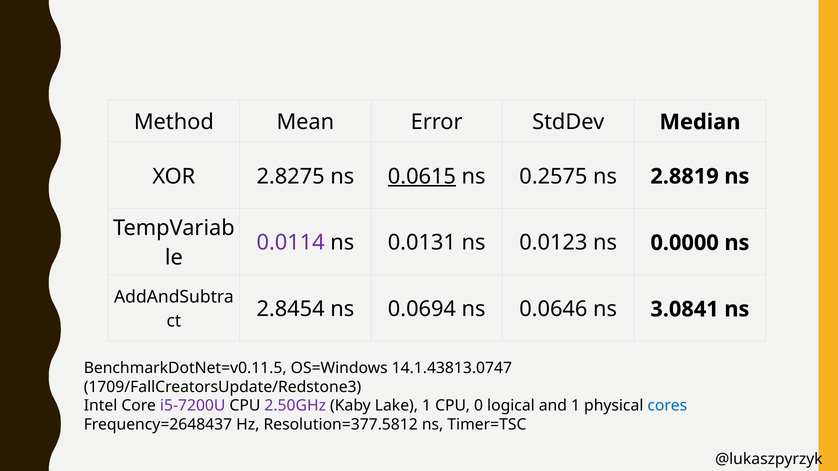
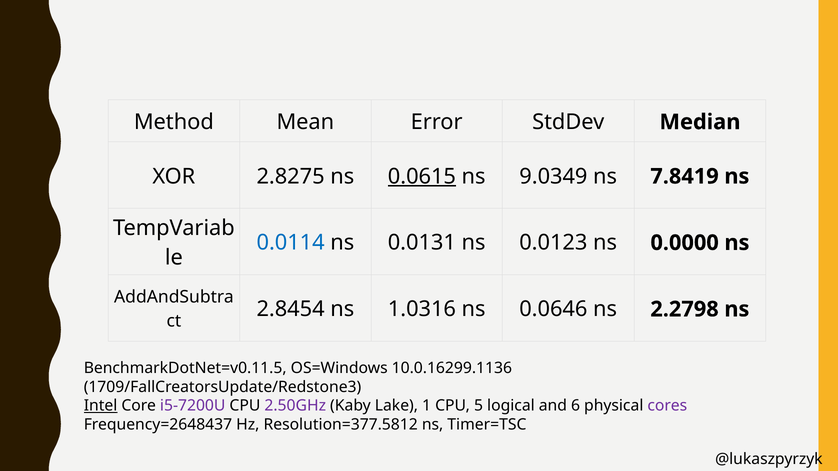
0.2575: 0.2575 -> 9.0349
2.8819: 2.8819 -> 7.8419
0.0114 colour: purple -> blue
0.0694: 0.0694 -> 1.0316
3.0841: 3.0841 -> 2.2798
14.1.43813.0747: 14.1.43813.0747 -> 10.0.16299.1136
Intel underline: none -> present
0: 0 -> 5
and 1: 1 -> 6
cores colour: blue -> purple
